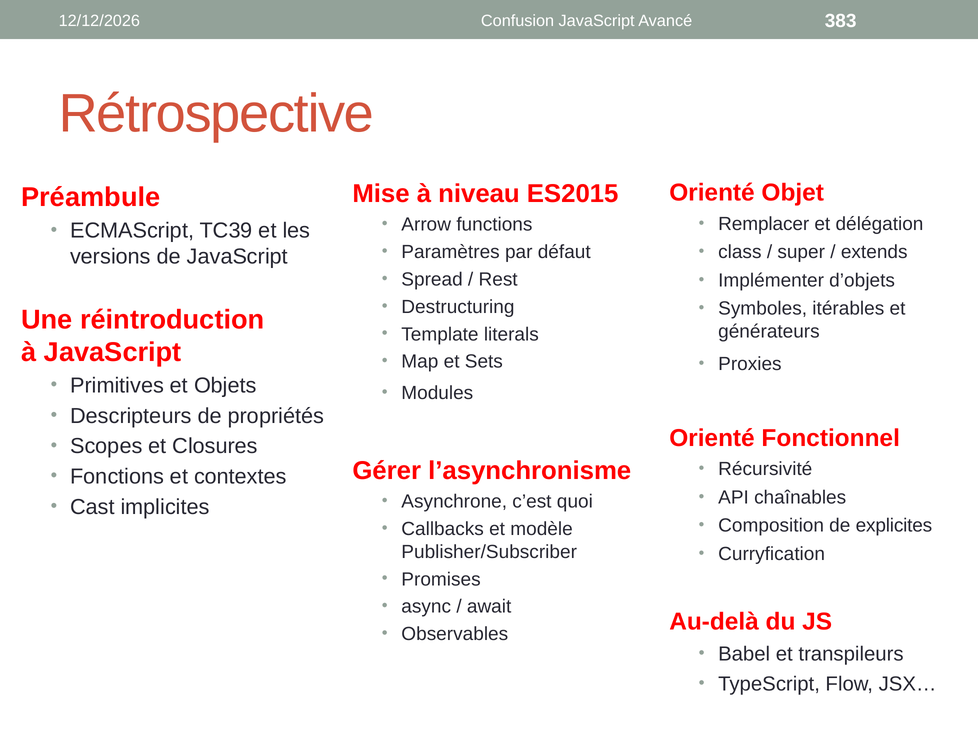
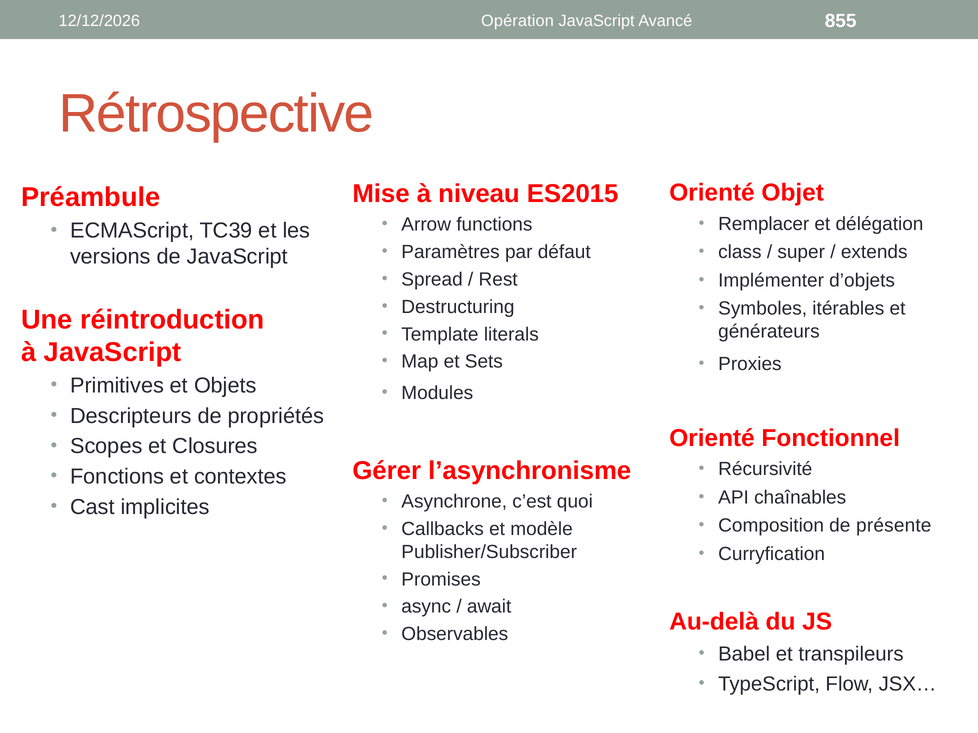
Confusion: Confusion -> Opération
383: 383 -> 855
explicites: explicites -> présente
